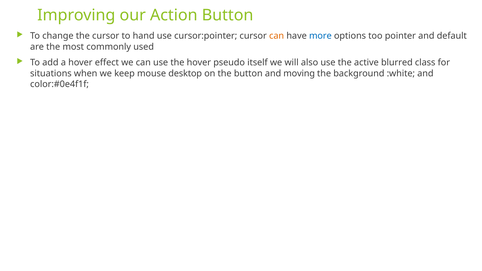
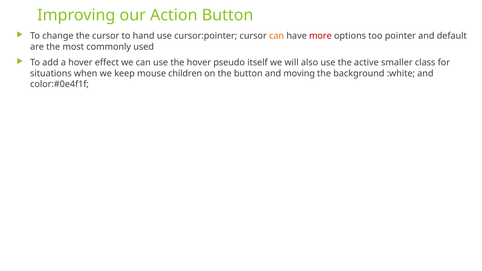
more colour: blue -> red
blurred: blurred -> smaller
desktop: desktop -> children
